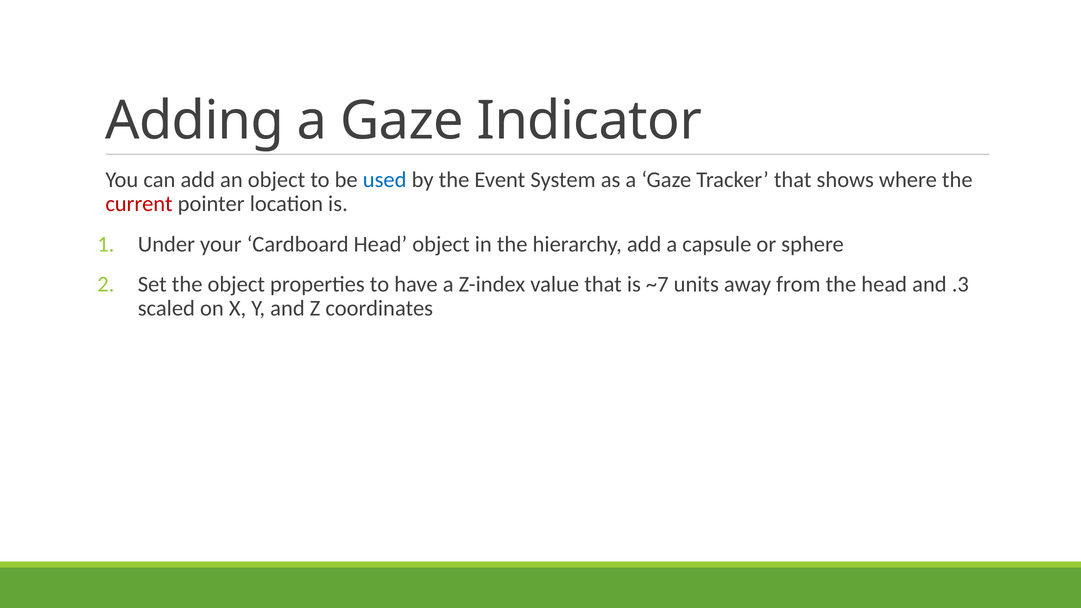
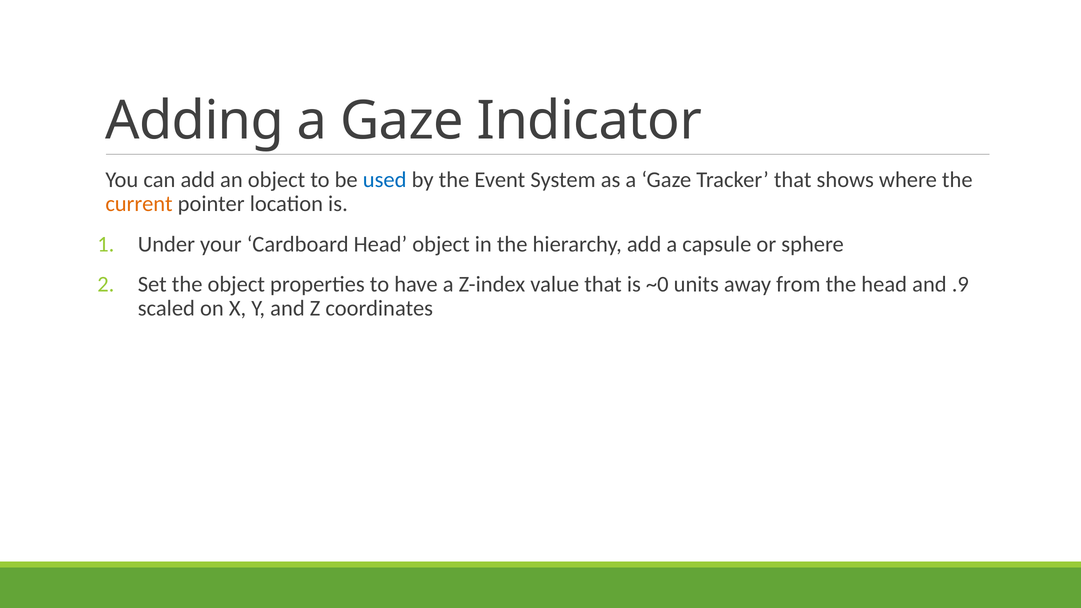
current colour: red -> orange
~7: ~7 -> ~0
.3: .3 -> .9
